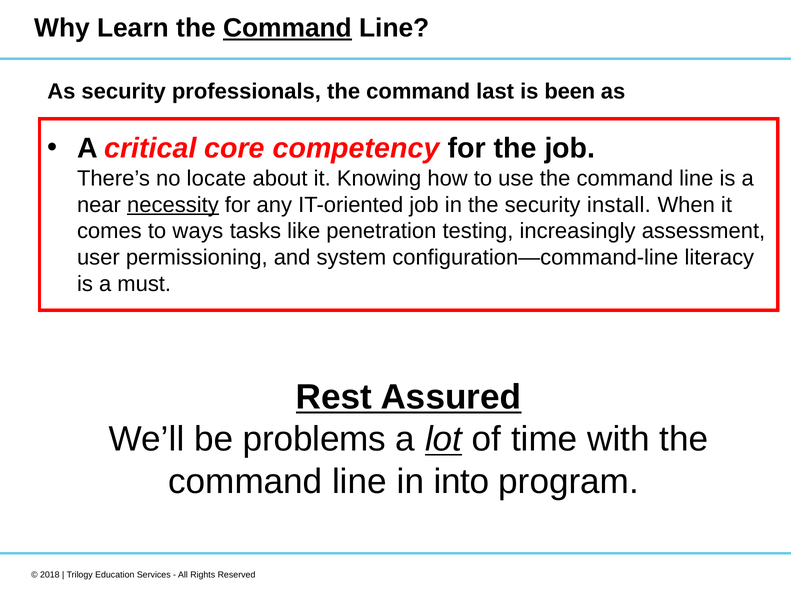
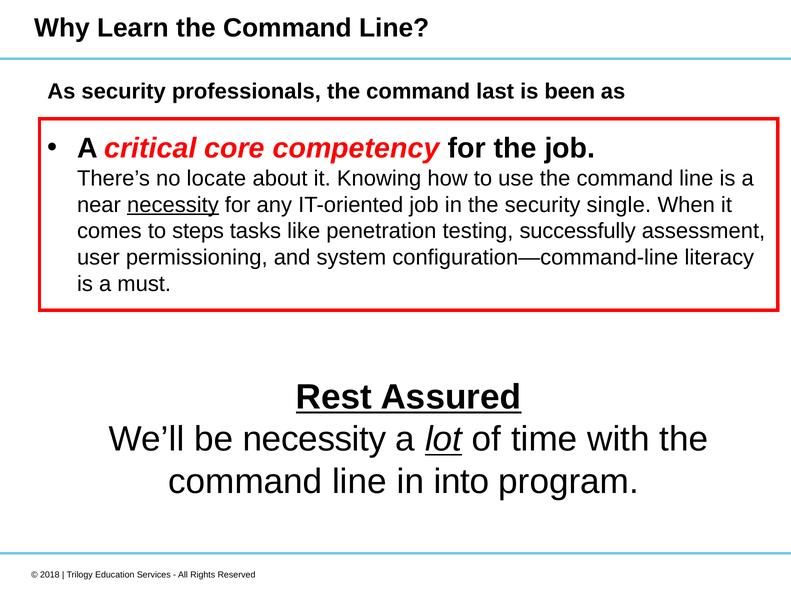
Command at (288, 28) underline: present -> none
install: install -> single
ways: ways -> steps
increasingly: increasingly -> successfully
be problems: problems -> necessity
